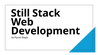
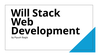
Still: Still -> Will
